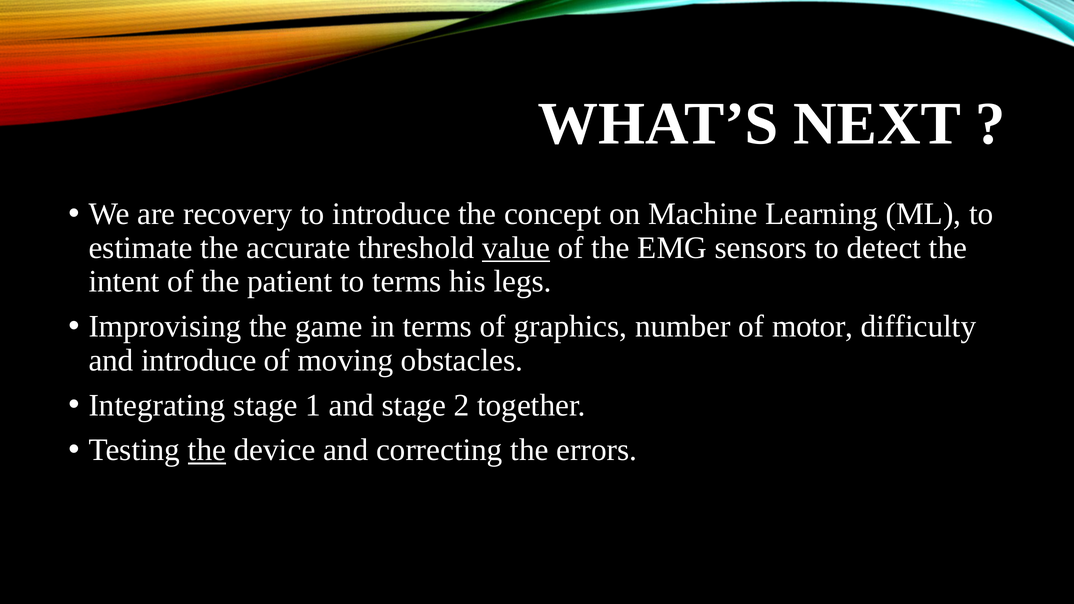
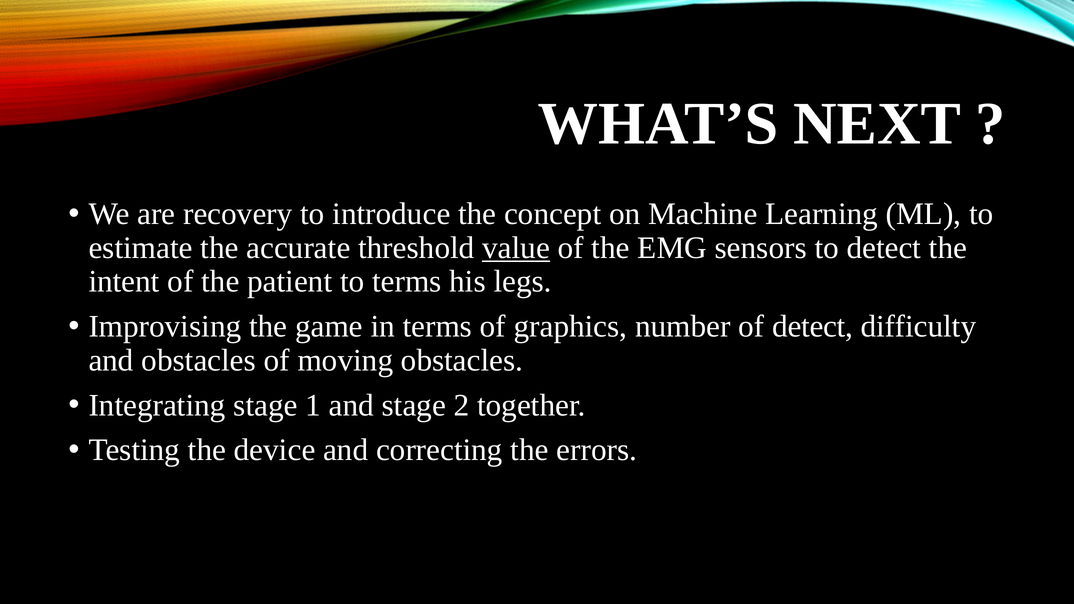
of motor: motor -> detect
and introduce: introduce -> obstacles
the at (207, 450) underline: present -> none
